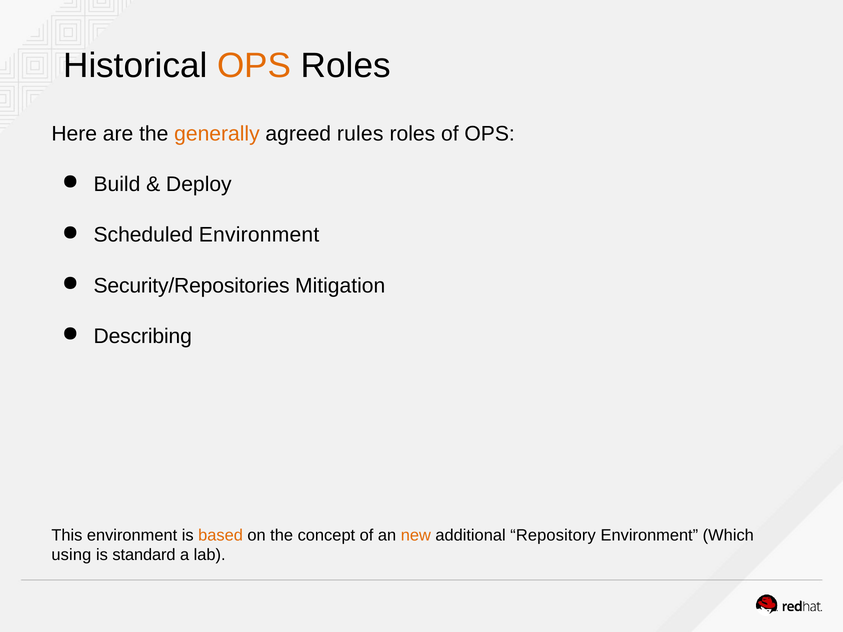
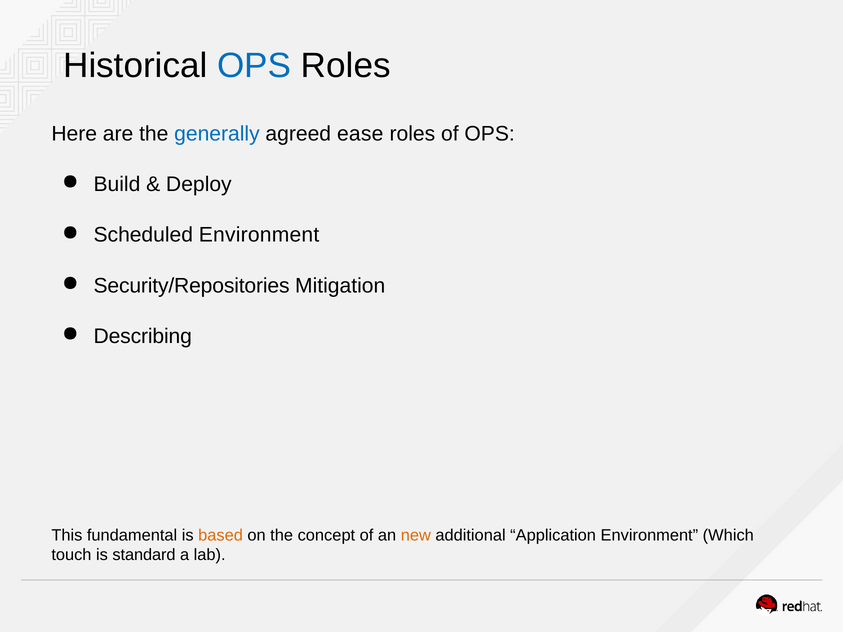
OPS at (254, 66) colour: orange -> blue
generally colour: orange -> blue
rules: rules -> ease
This environment: environment -> fundamental
Repository: Repository -> Application
using: using -> touch
